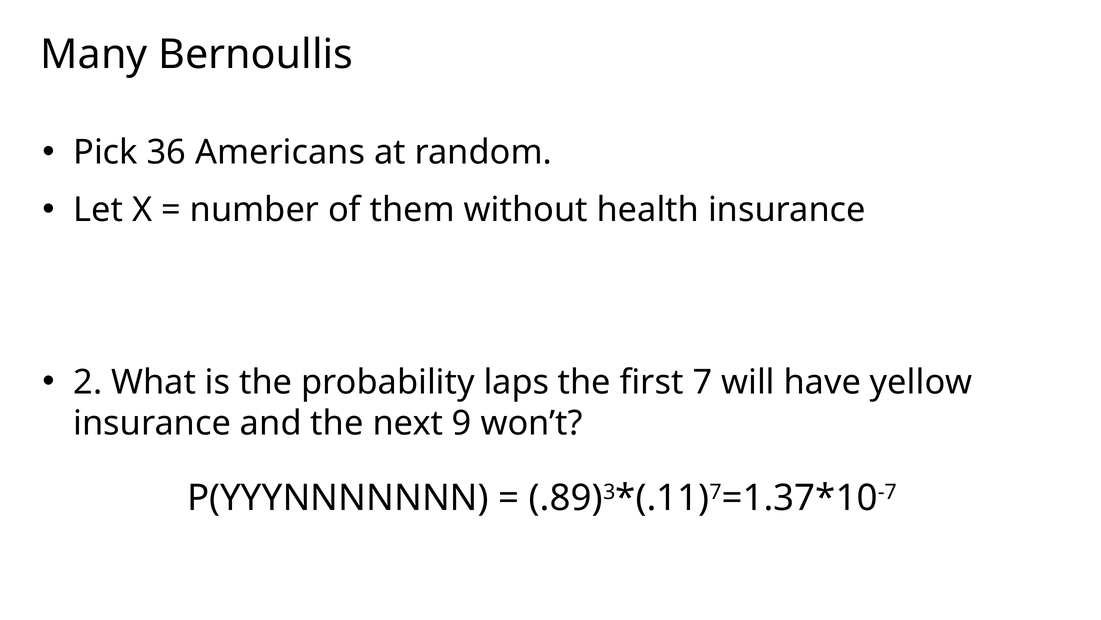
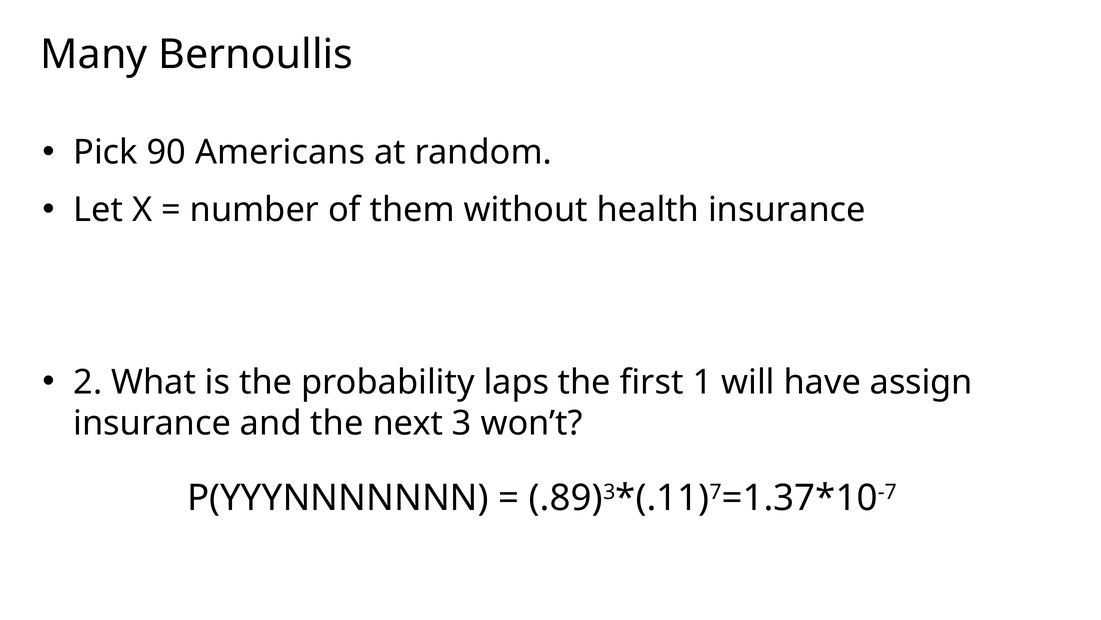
36: 36 -> 90
first 7: 7 -> 1
yellow: yellow -> assign
next 9: 9 -> 3
